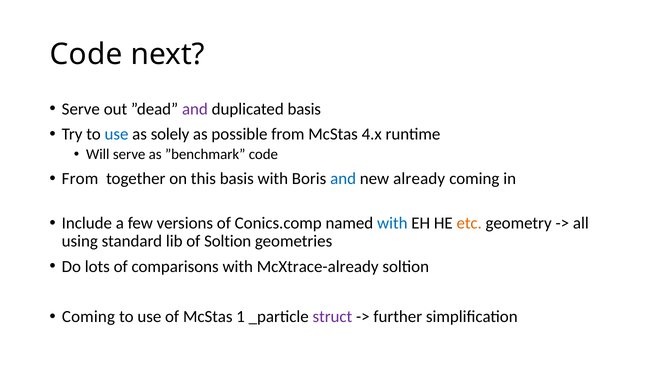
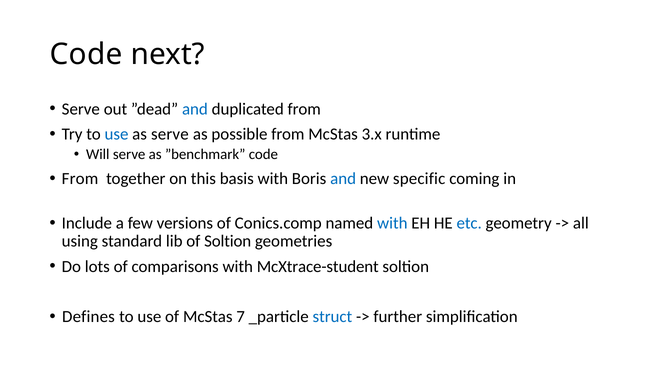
and at (195, 109) colour: purple -> blue
duplicated basis: basis -> from
as solely: solely -> serve
4.x: 4.x -> 3.x
already: already -> specific
etc colour: orange -> blue
McXtrace-already: McXtrace-already -> McXtrace-student
Coming at (88, 316): Coming -> Defines
1: 1 -> 7
struct colour: purple -> blue
